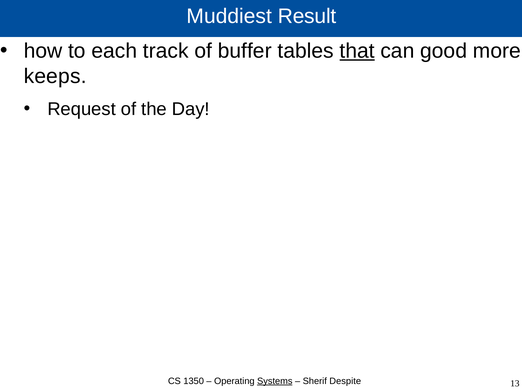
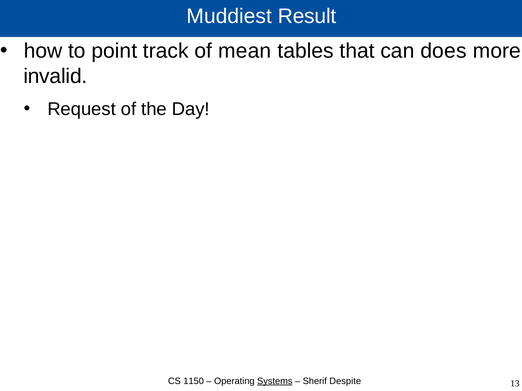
each: each -> point
buffer: buffer -> mean
that underline: present -> none
good: good -> does
keeps: keeps -> invalid
1350: 1350 -> 1150
